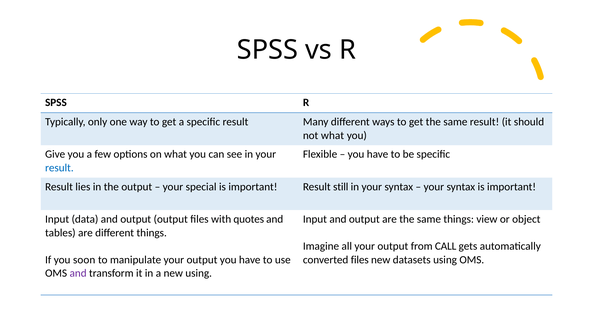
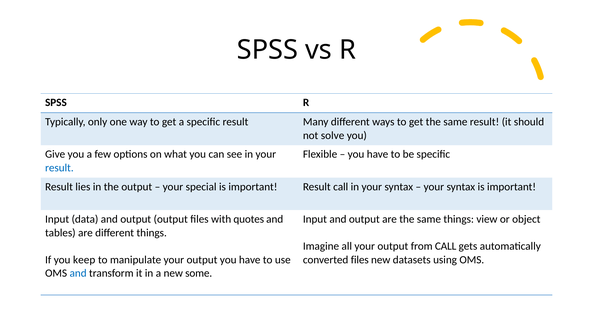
not what: what -> solve
Result still: still -> call
soon: soon -> keep
and at (78, 274) colour: purple -> blue
new using: using -> some
